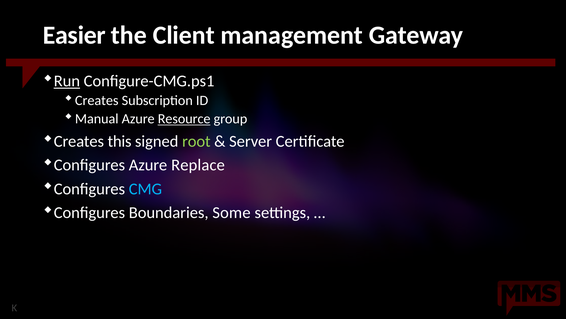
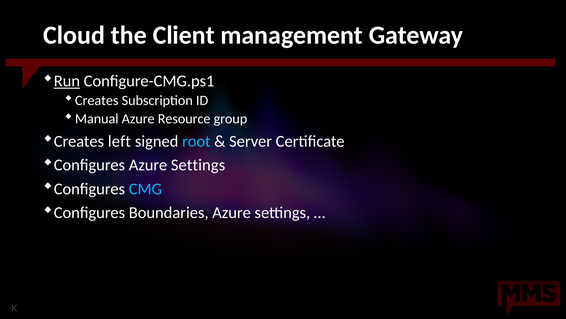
Easier: Easier -> Cloud
Resource underline: present -> none
this: this -> left
root colour: light green -> light blue
Configures Azure Replace: Replace -> Settings
Boundaries Some: Some -> Azure
